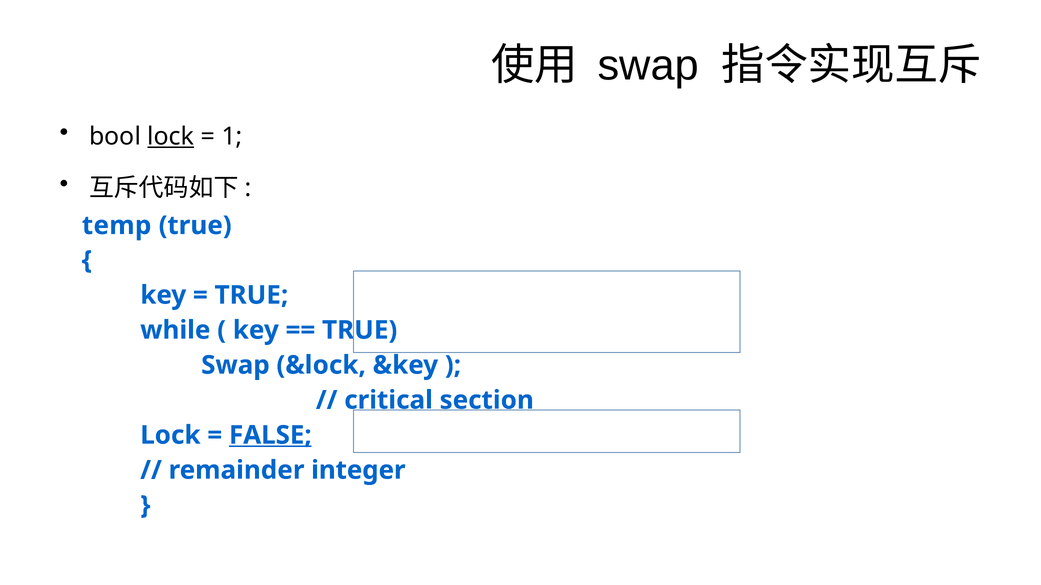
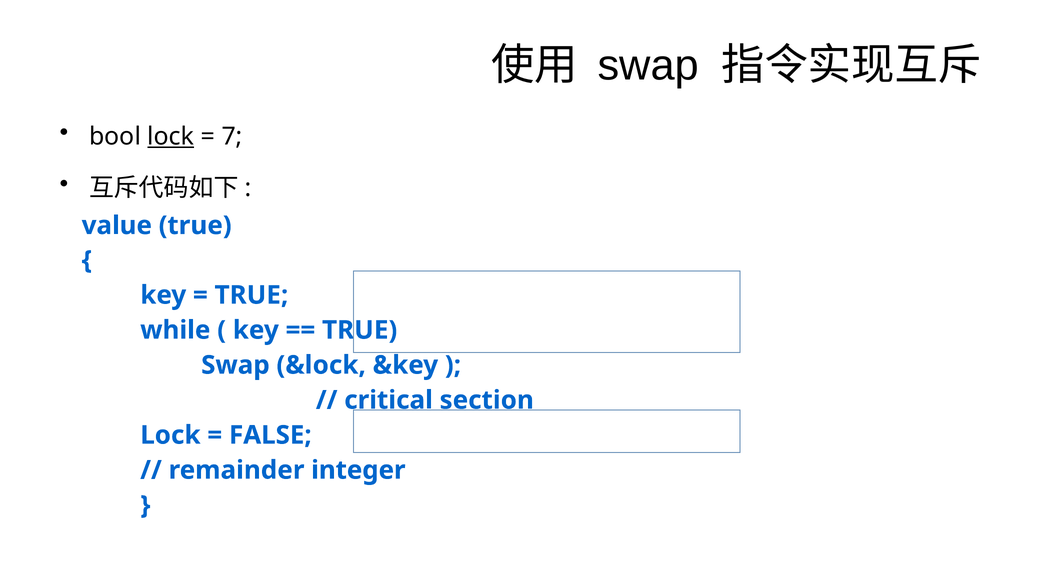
1: 1 -> 7
temp: temp -> value
FALSE underline: present -> none
